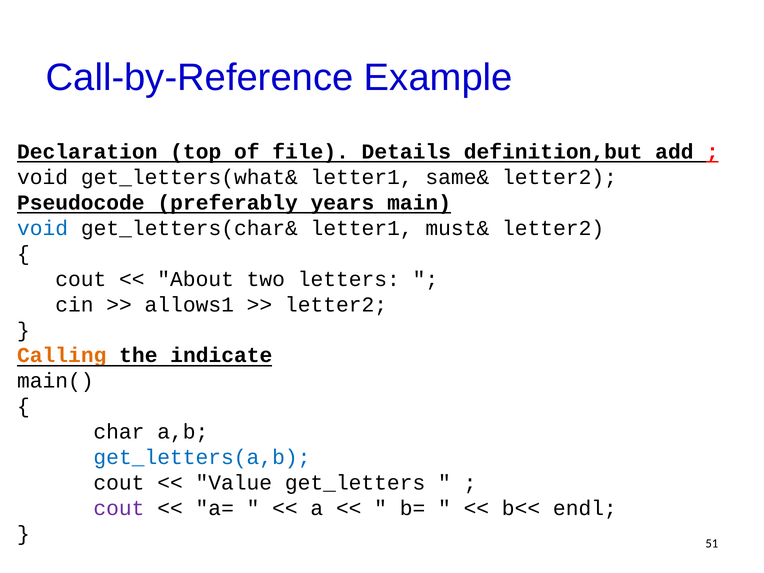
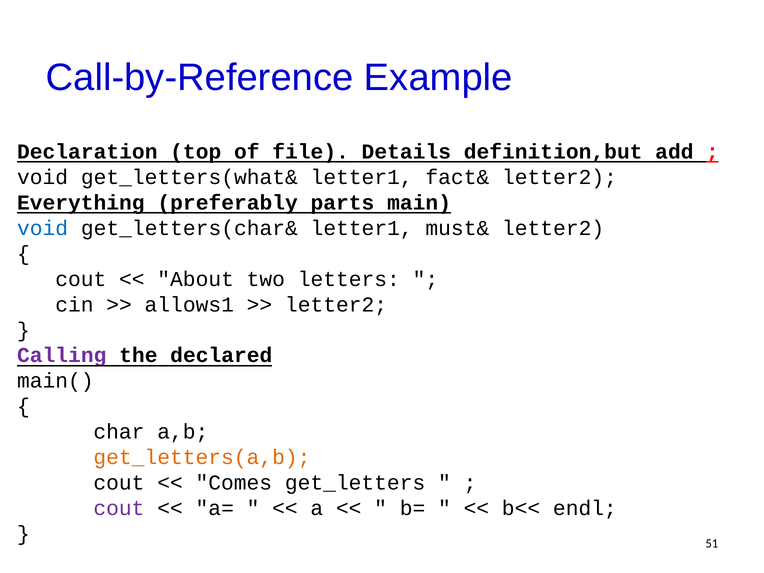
same&: same& -> fact&
Pseudocode: Pseudocode -> Everything
years: years -> parts
Calling colour: orange -> purple
indicate: indicate -> declared
get_letters(a,b colour: blue -> orange
Value: Value -> Comes
